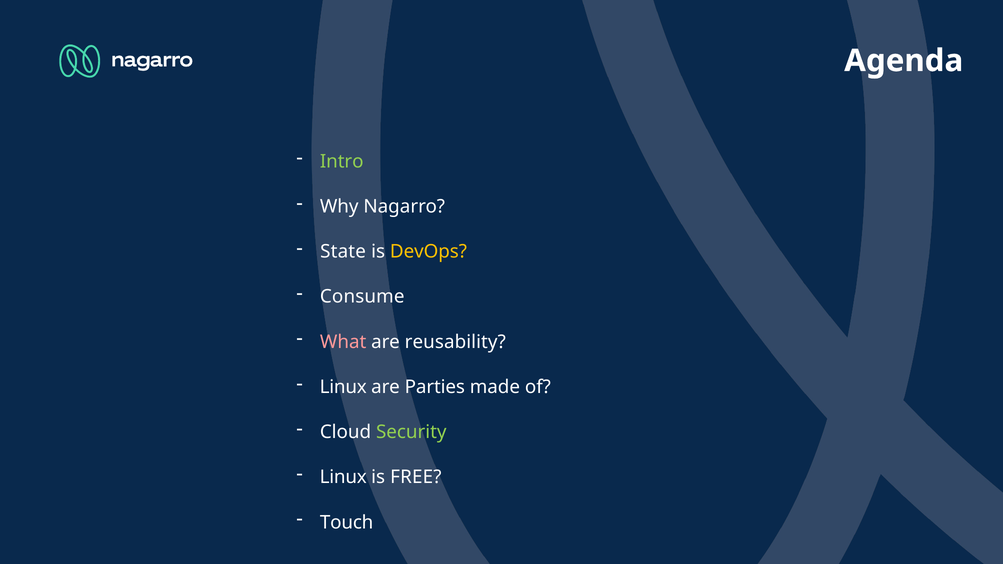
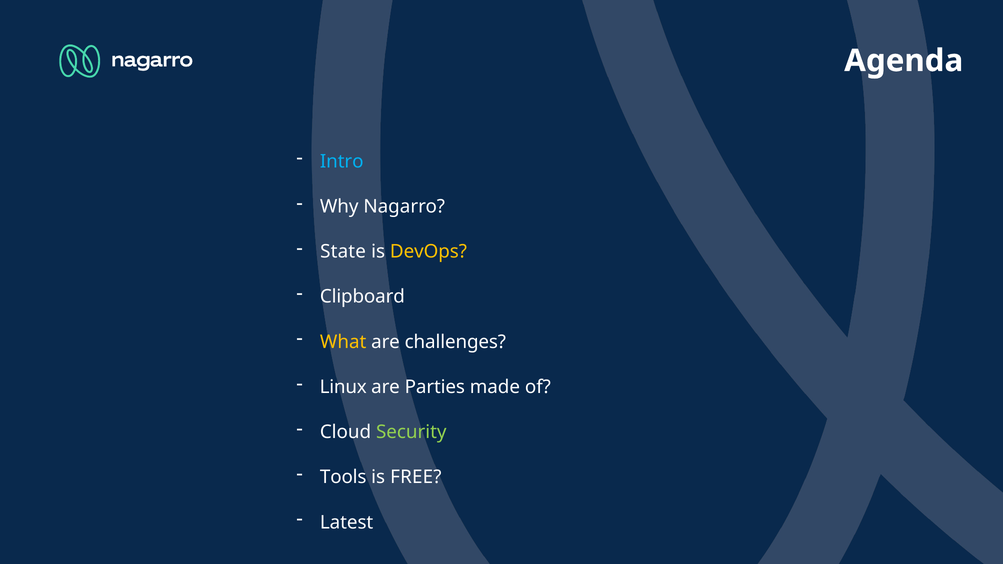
Intro colour: light green -> light blue
Consume: Consume -> Clipboard
What colour: pink -> yellow
reusability: reusability -> challenges
Linux at (343, 477): Linux -> Tools
Touch: Touch -> Latest
